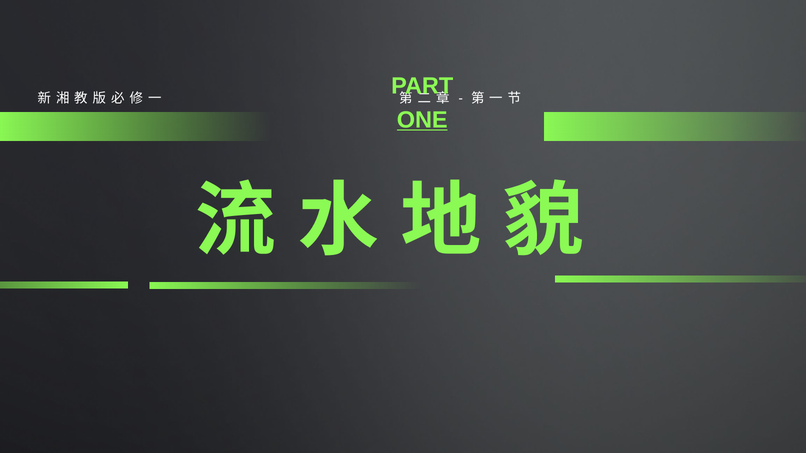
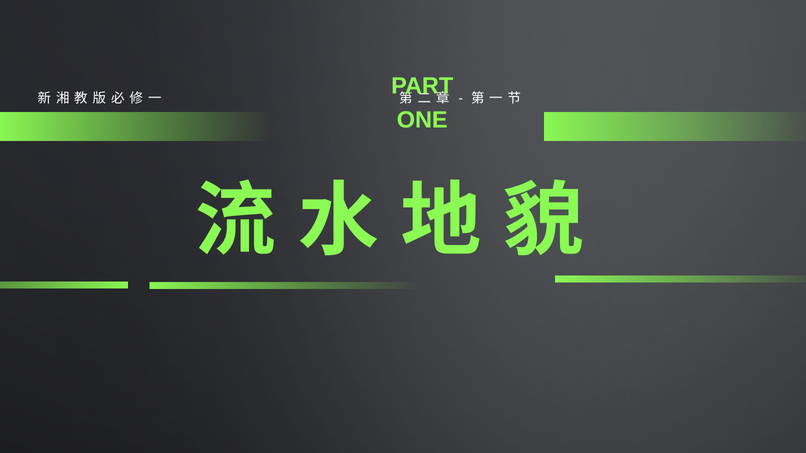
ONE underline: present -> none
